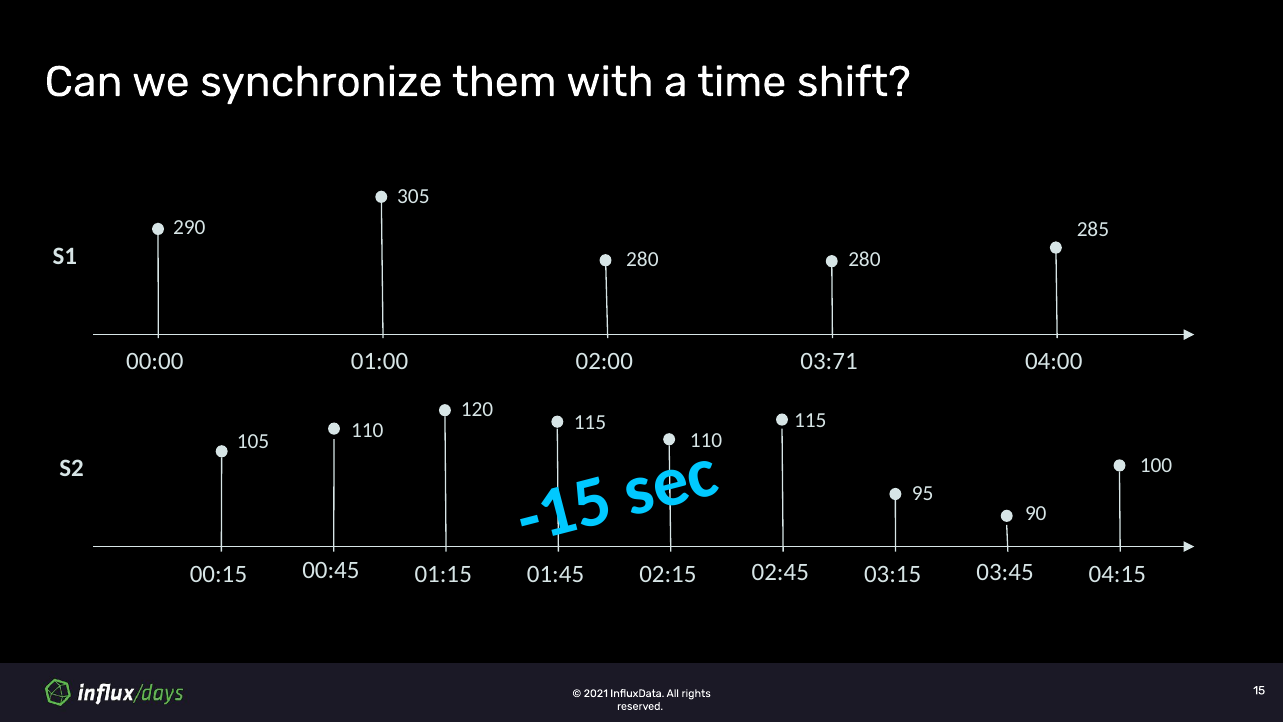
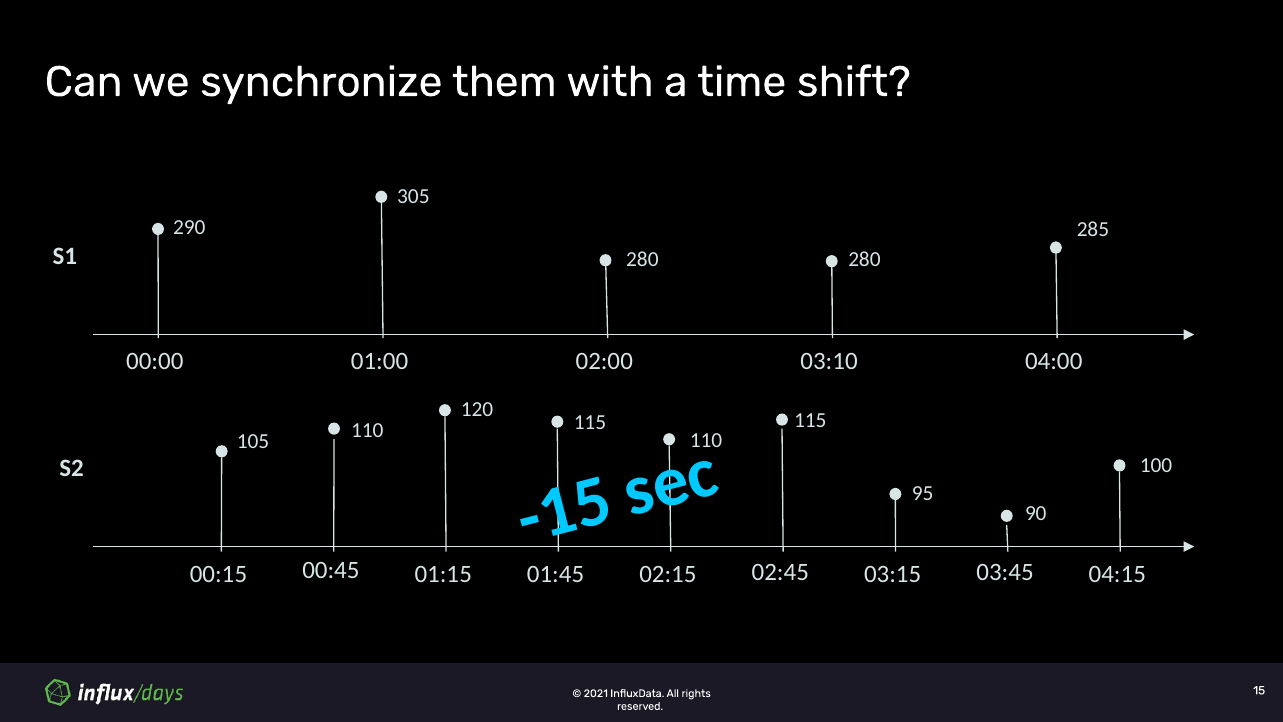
03:71: 03:71 -> 03:10
